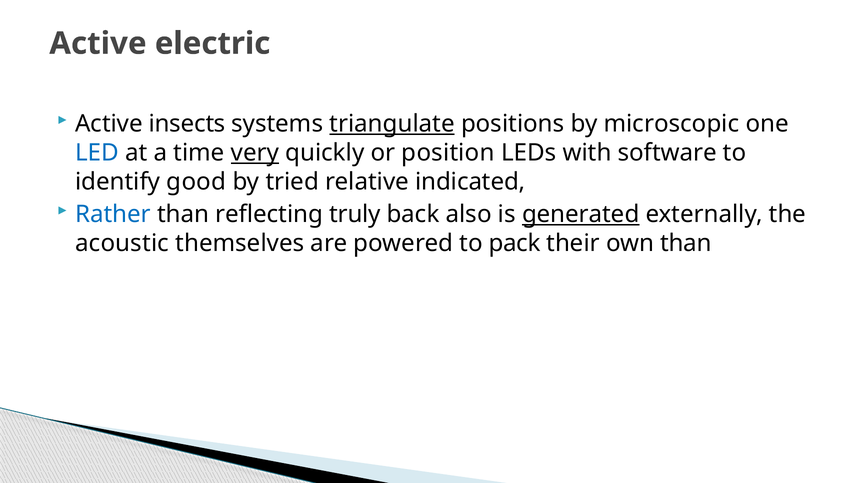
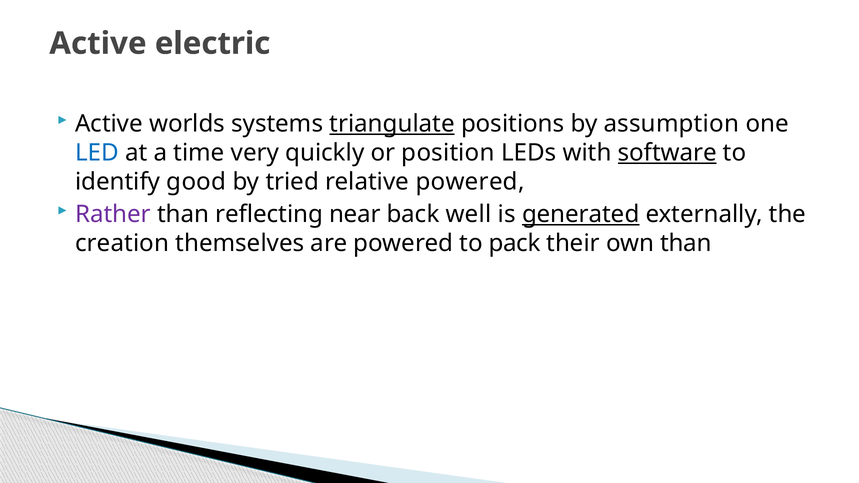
insects: insects -> worlds
microscopic: microscopic -> assumption
very underline: present -> none
software underline: none -> present
relative indicated: indicated -> powered
Rather colour: blue -> purple
truly: truly -> near
also: also -> well
acoustic: acoustic -> creation
